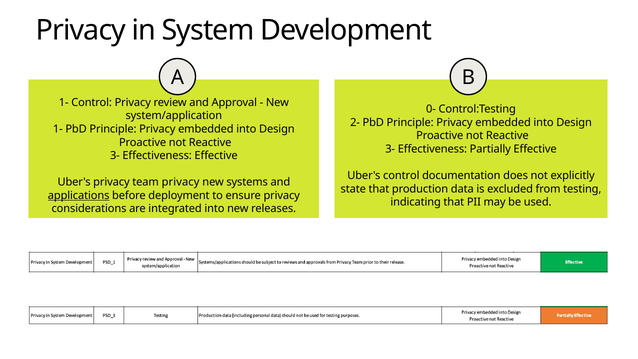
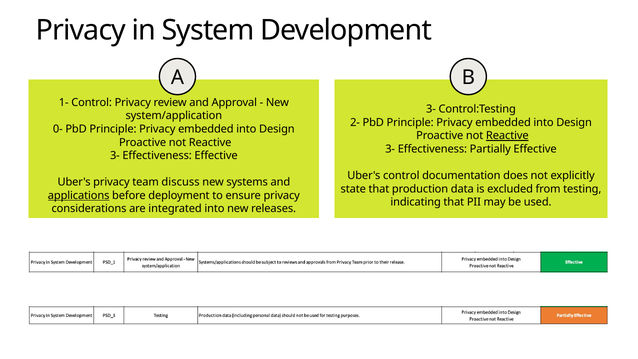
0- at (431, 109): 0- -> 3-
1- at (58, 129): 1- -> 0-
Reactive at (507, 136) underline: none -> present
team privacy: privacy -> discuss
